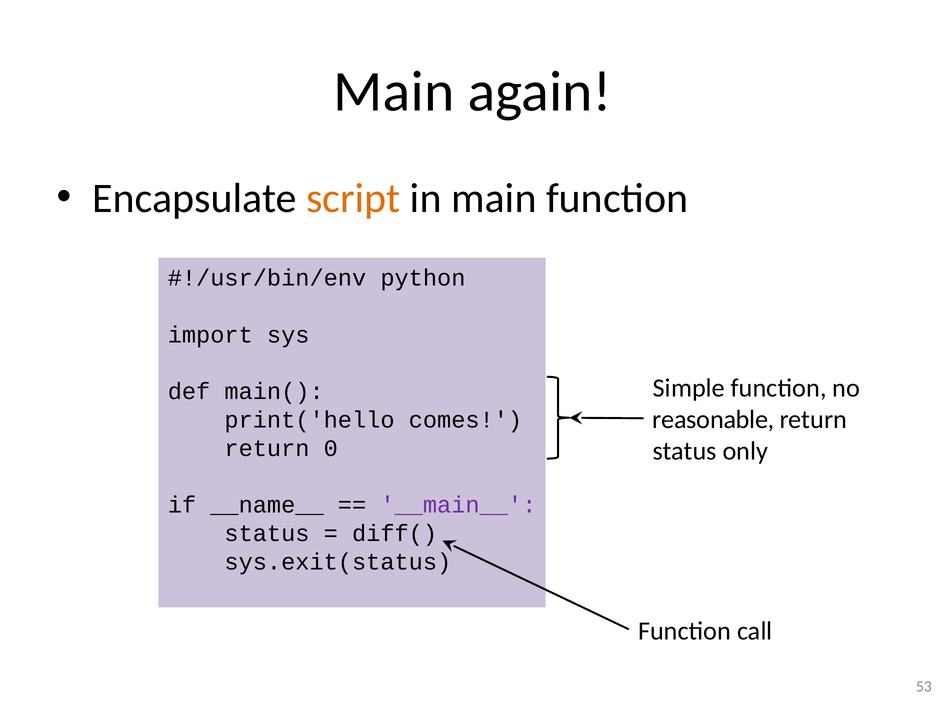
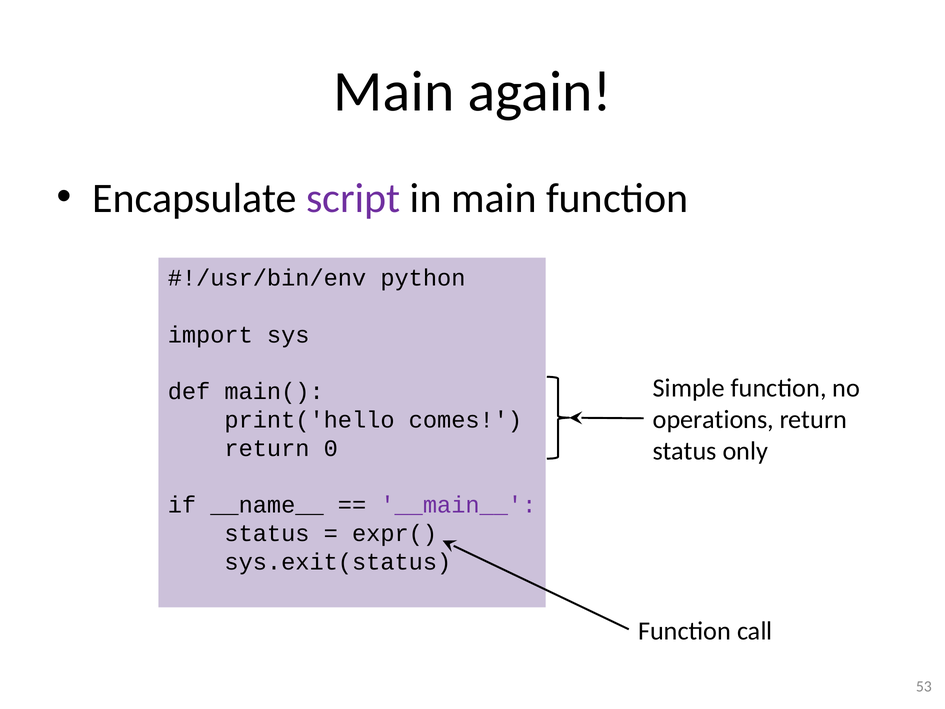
script colour: orange -> purple
reasonable: reasonable -> operations
diff(: diff( -> expr(
